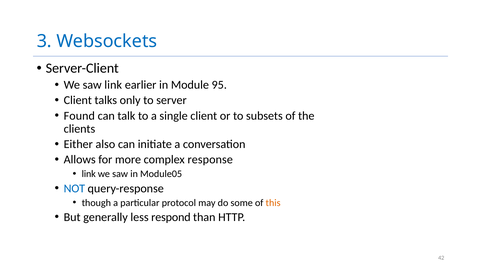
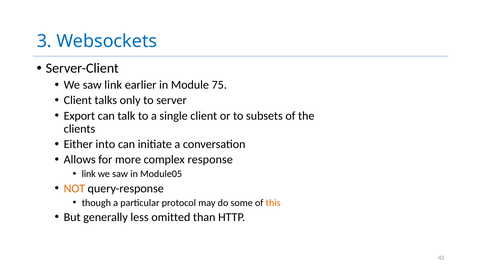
95: 95 -> 75
Found: Found -> Export
also: also -> into
NOT colour: blue -> orange
respond: respond -> omitted
